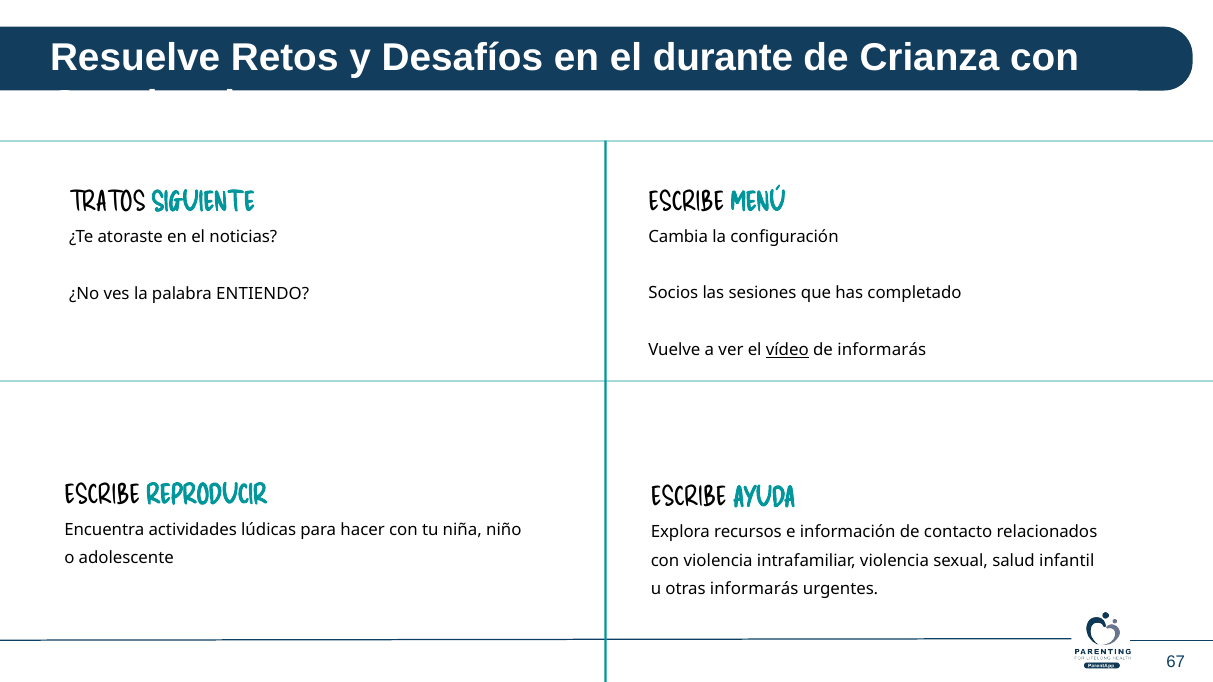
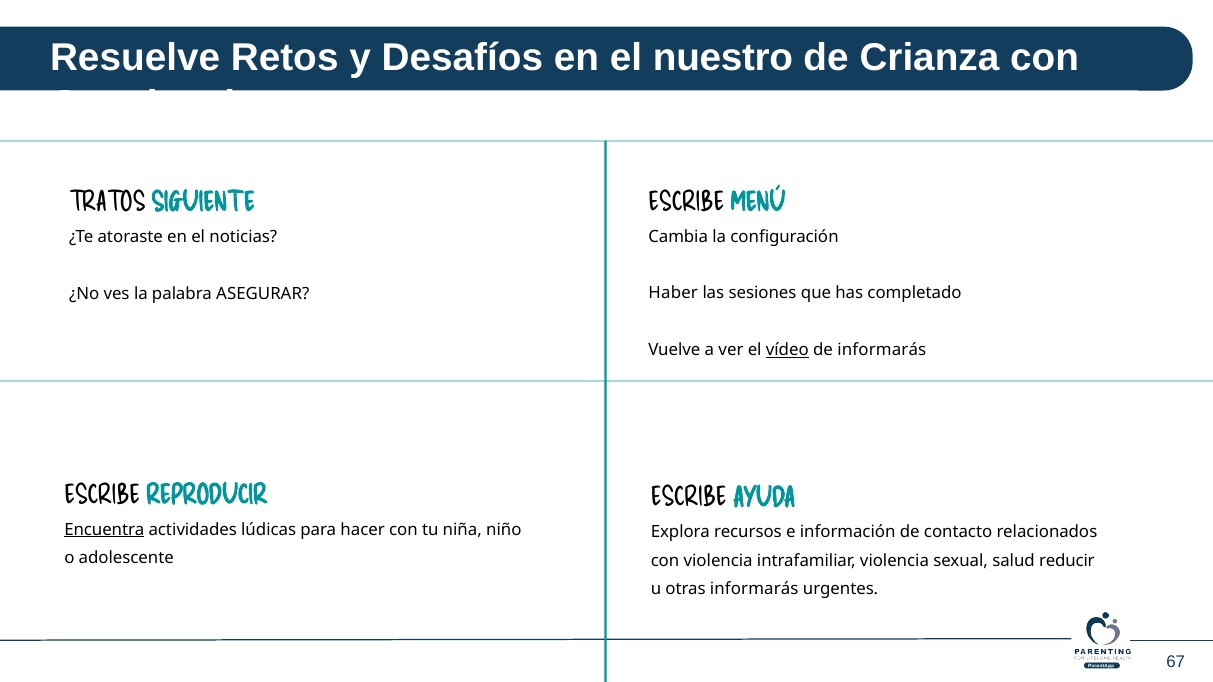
durante: durante -> nuestro
ENTIENDO: ENTIENDO -> ASEGURAR
Socios: Socios -> Haber
Encuentra underline: none -> present
infantil: infantil -> reducir
